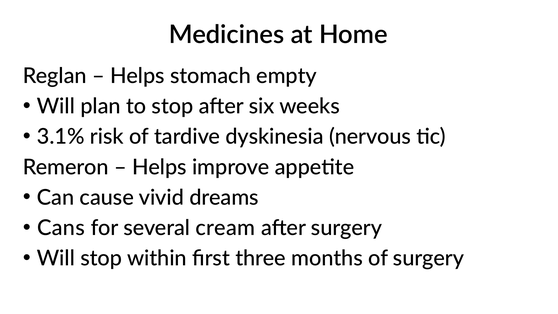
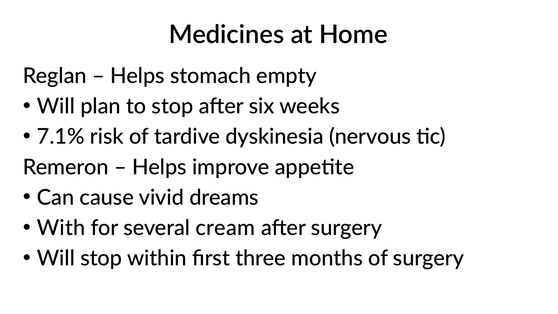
3.1%: 3.1% -> 7.1%
Cans: Cans -> With
